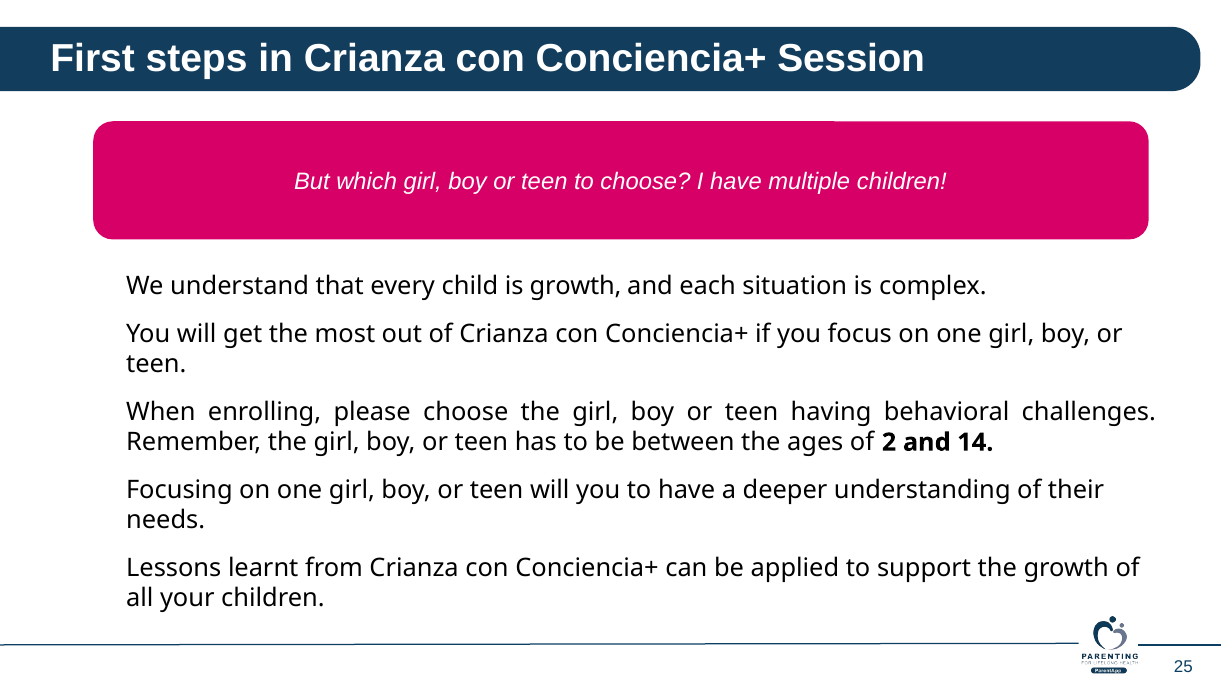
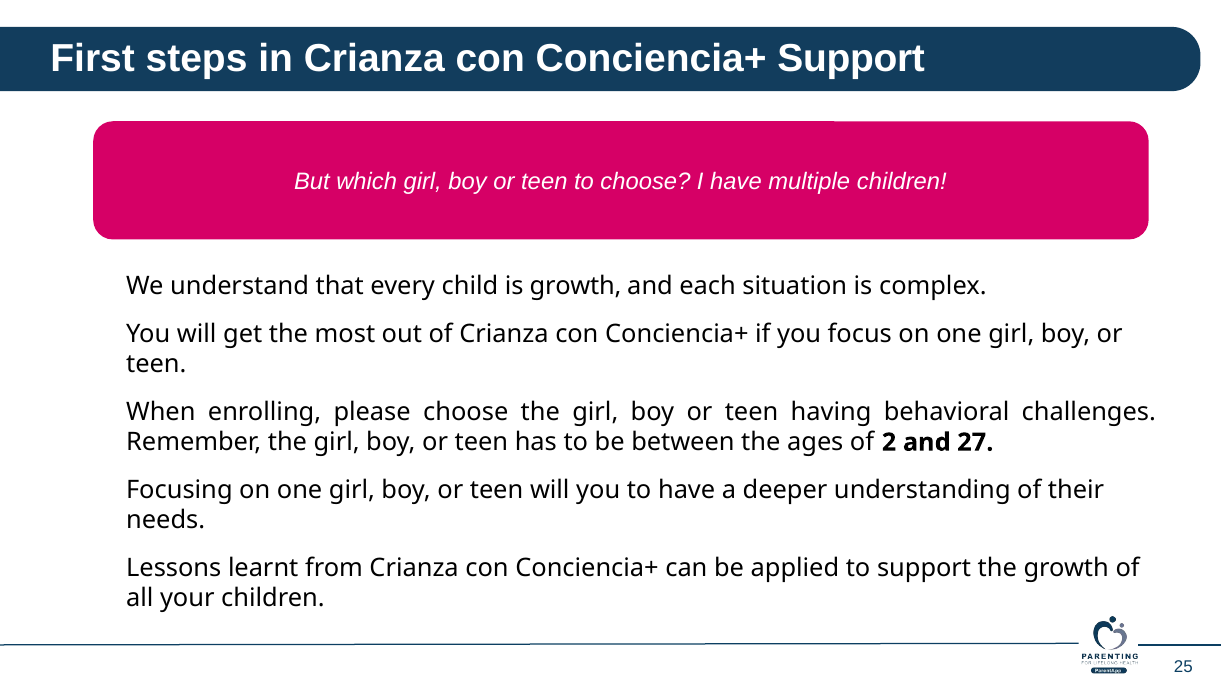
Conciencia+ Session: Session -> Support
14: 14 -> 27
